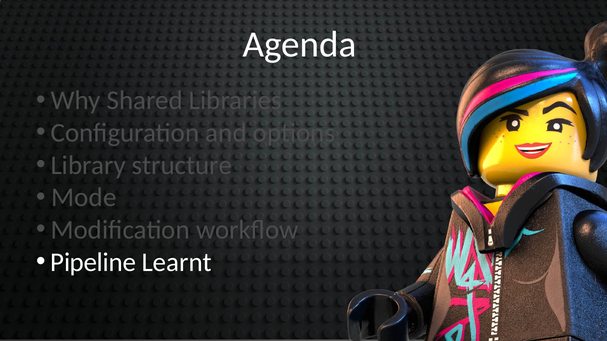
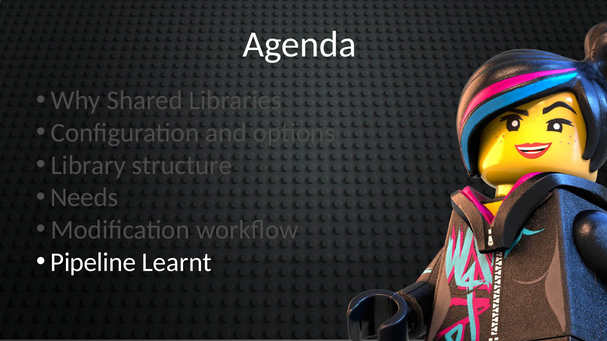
Mode: Mode -> Needs
